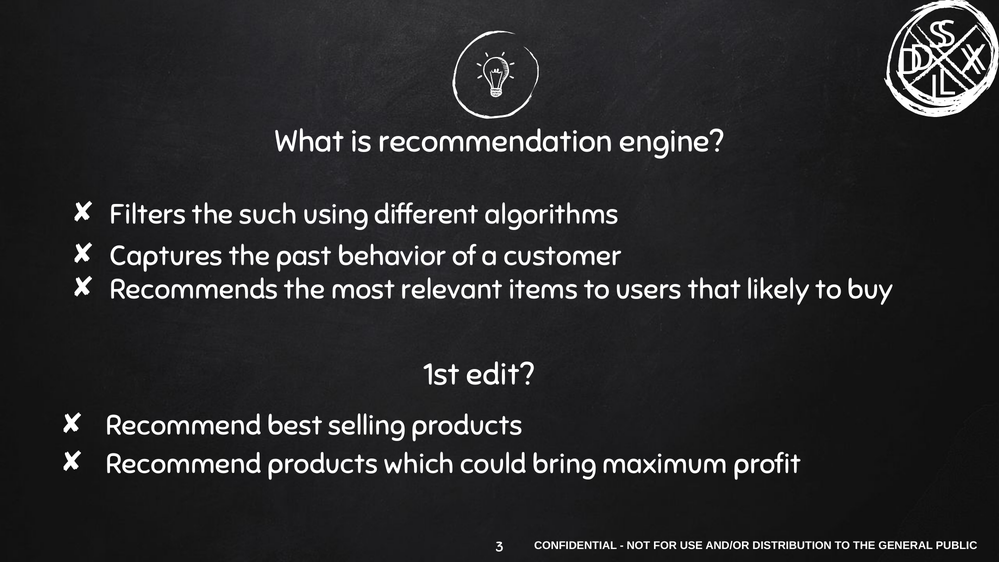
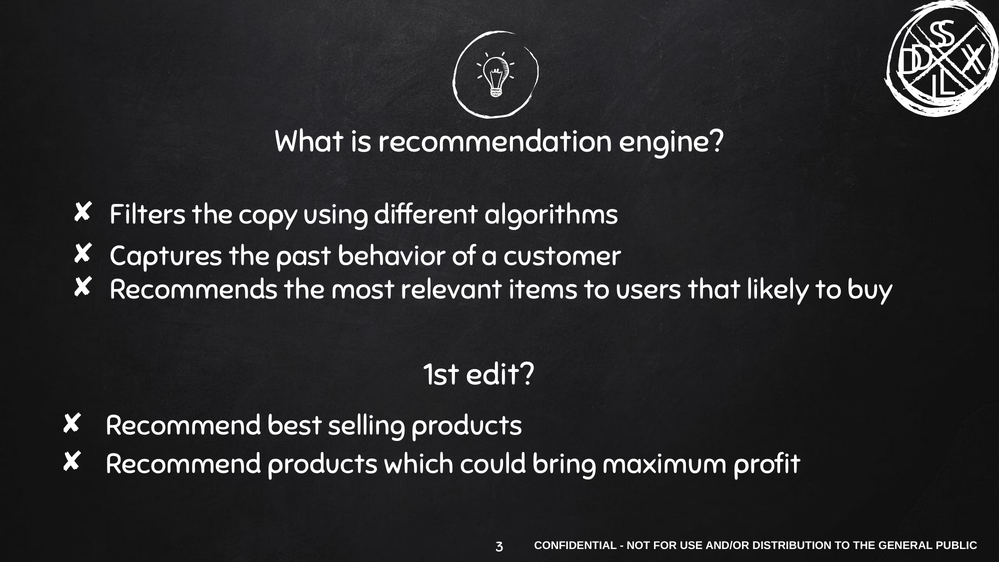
such: such -> copy
